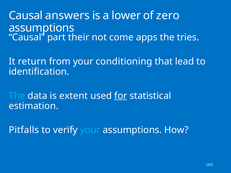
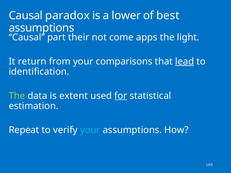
answers: answers -> paradox
zero: zero -> best
tries: tries -> light
conditioning: conditioning -> comparisons
lead underline: none -> present
The at (17, 96) colour: light blue -> light green
Pitfalls: Pitfalls -> Repeat
